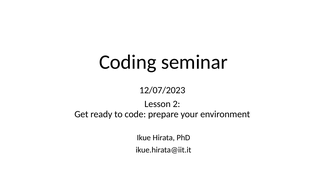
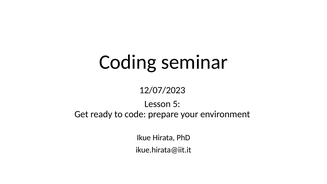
2: 2 -> 5
